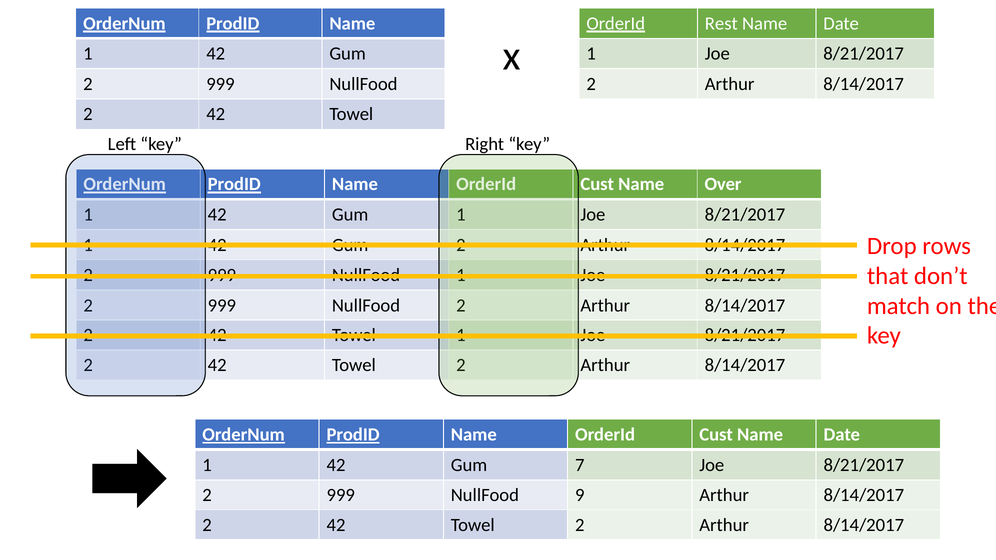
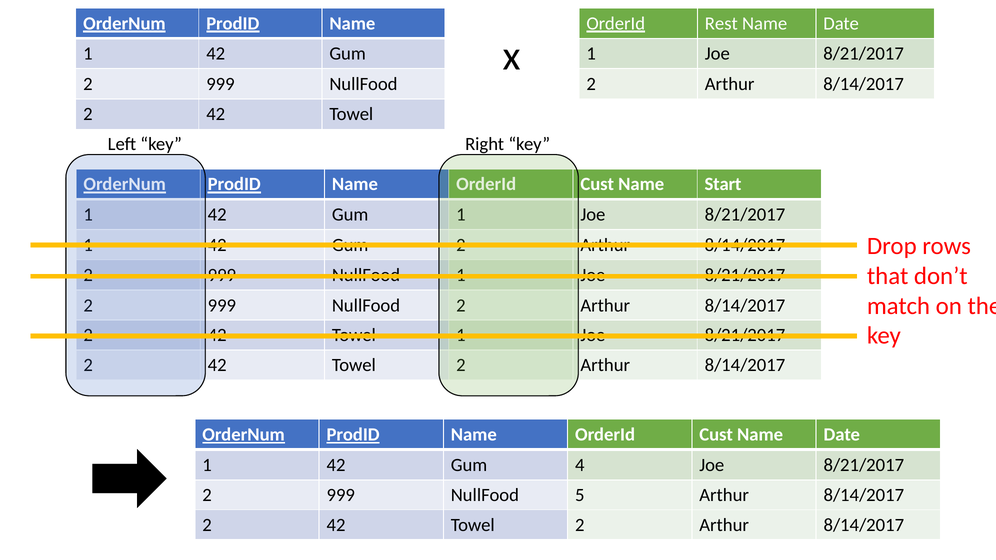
Over: Over -> Start
Gum 7: 7 -> 4
9: 9 -> 5
